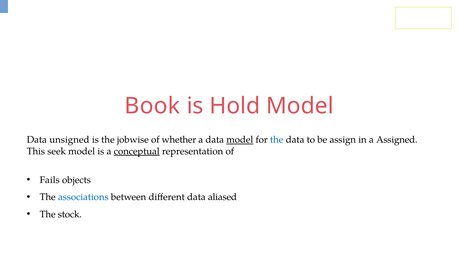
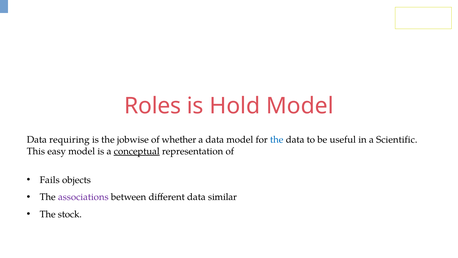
Book: Book -> Roles
unsigned: unsigned -> requiring
model at (240, 140) underline: present -> none
assign: assign -> useful
Assigned: Assigned -> Scientific
seek: seek -> easy
associations colour: blue -> purple
aliased: aliased -> similar
